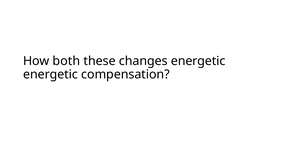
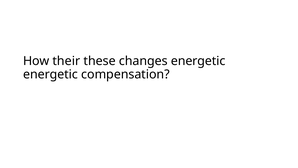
both: both -> their
